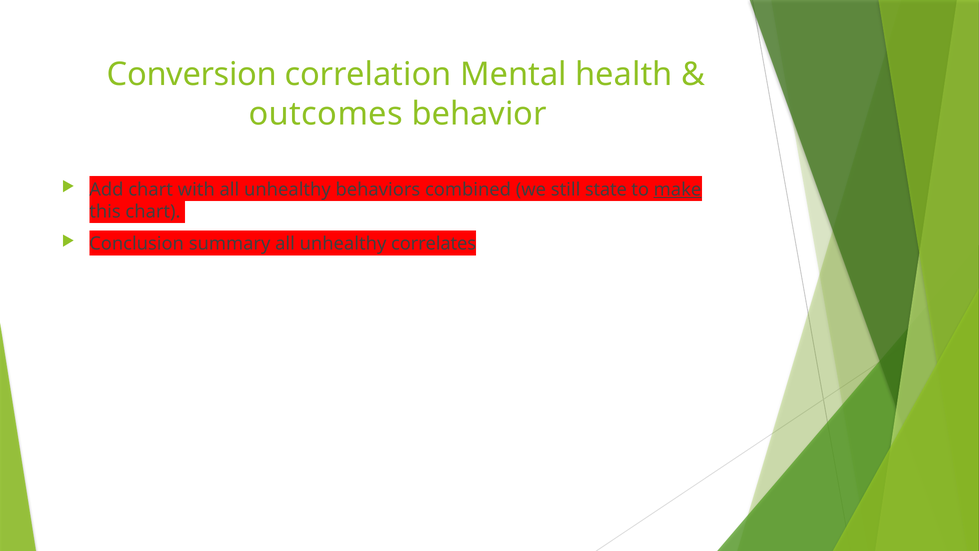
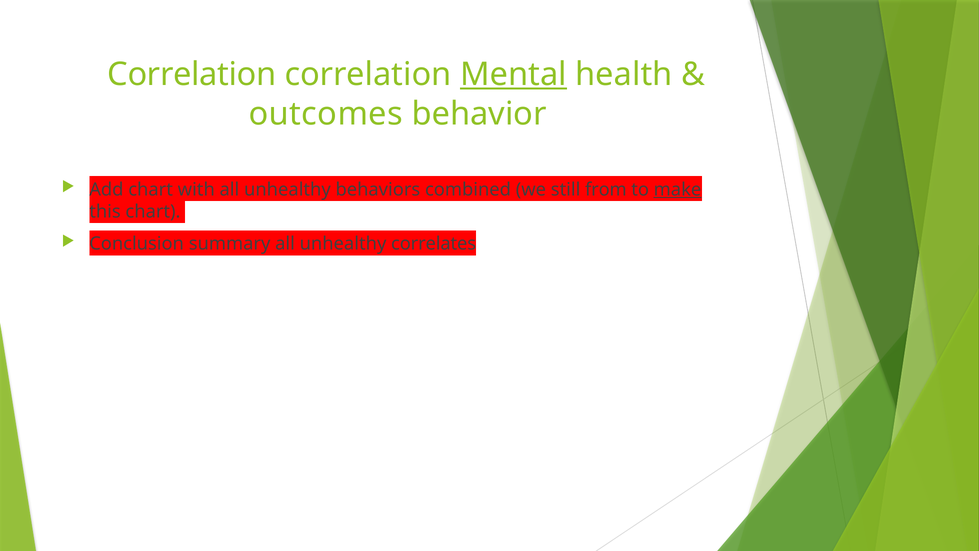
Conversion at (192, 75): Conversion -> Correlation
Mental underline: none -> present
state: state -> from
